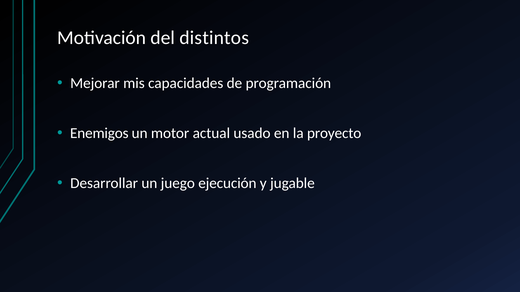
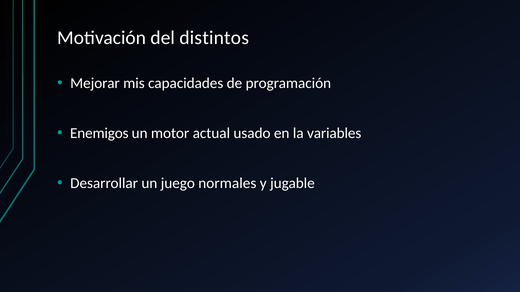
proyecto: proyecto -> variables
ejecución: ejecución -> normales
